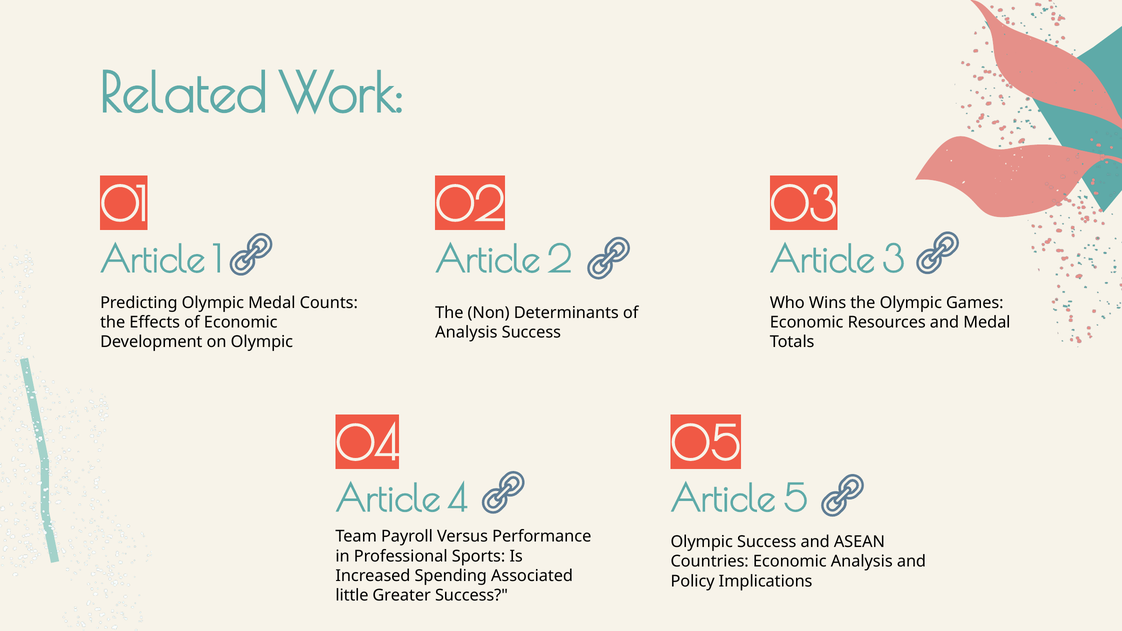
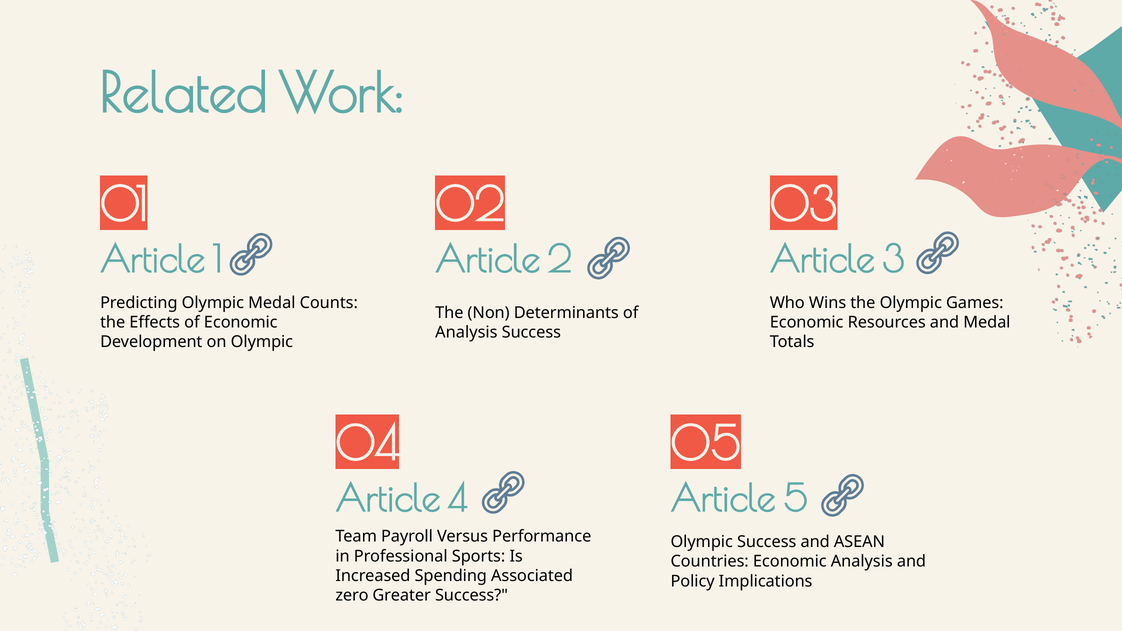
little: little -> zero
